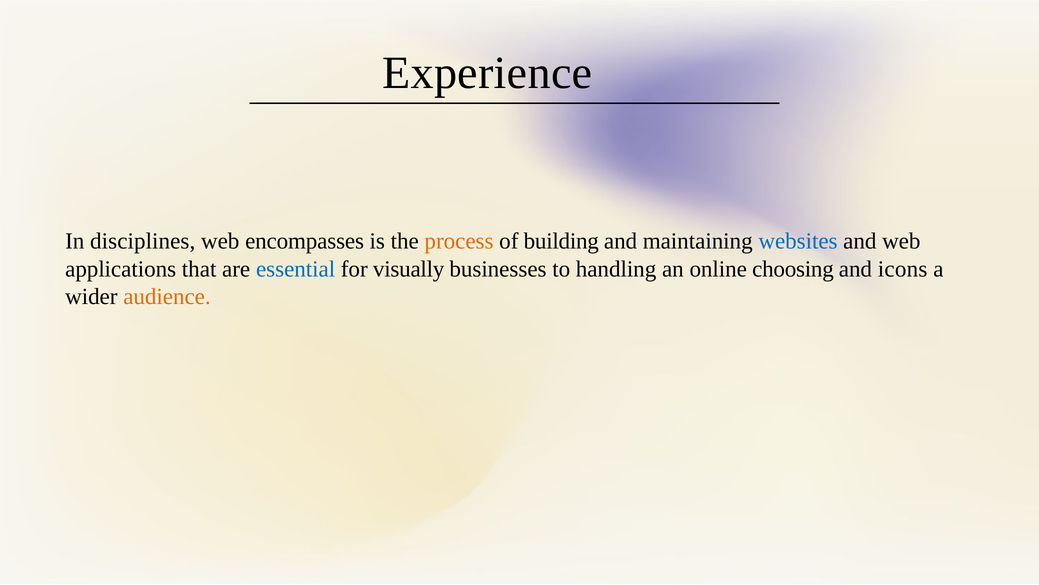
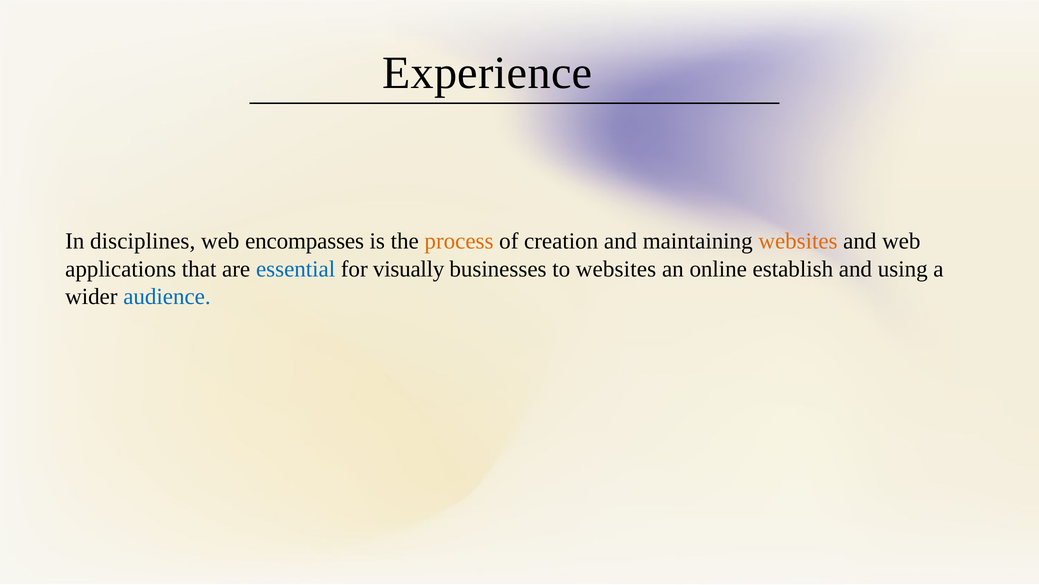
building: building -> creation
websites at (798, 241) colour: blue -> orange
to handling: handling -> websites
choosing: choosing -> establish
icons: icons -> using
audience colour: orange -> blue
